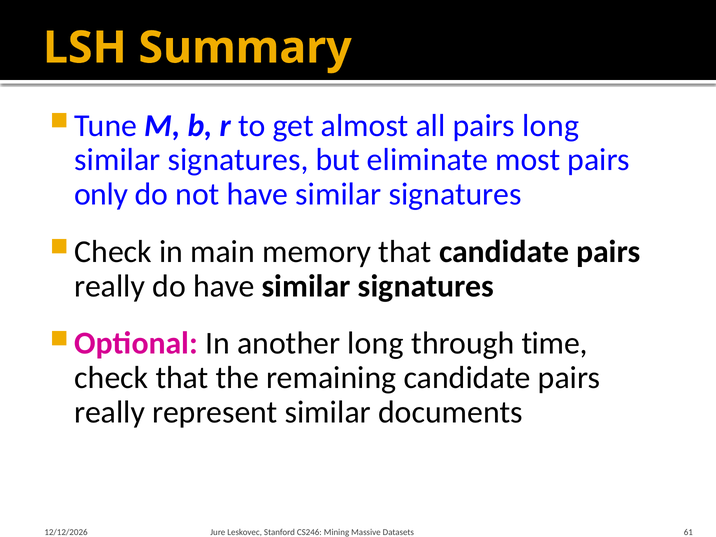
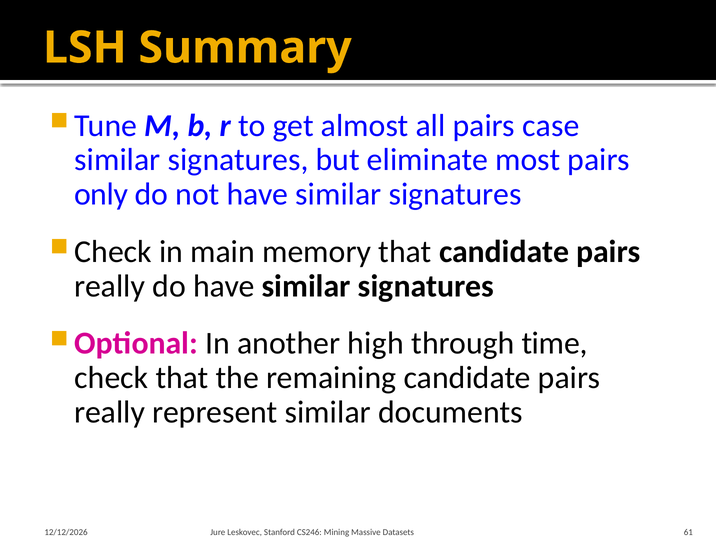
pairs long: long -> case
another long: long -> high
